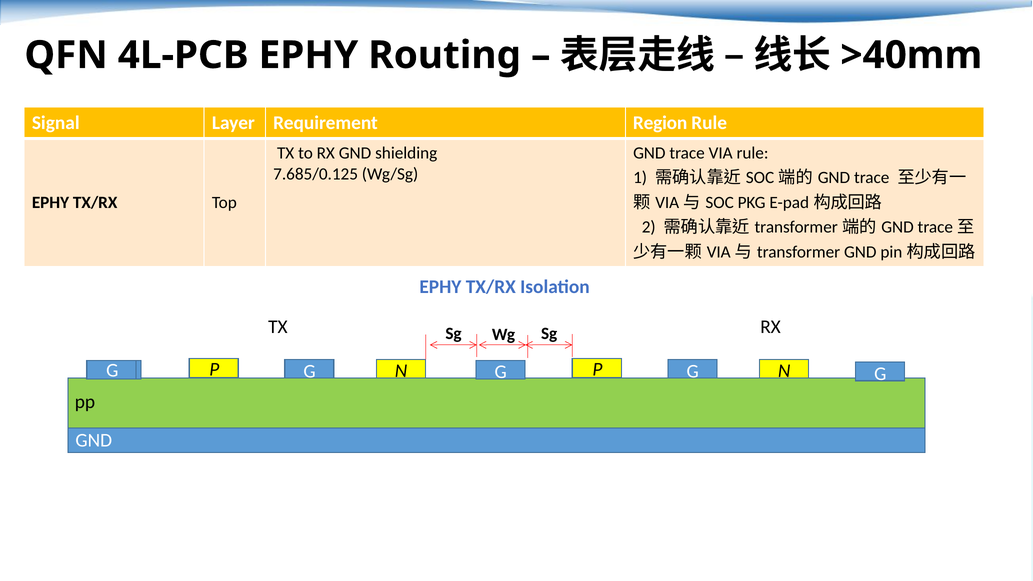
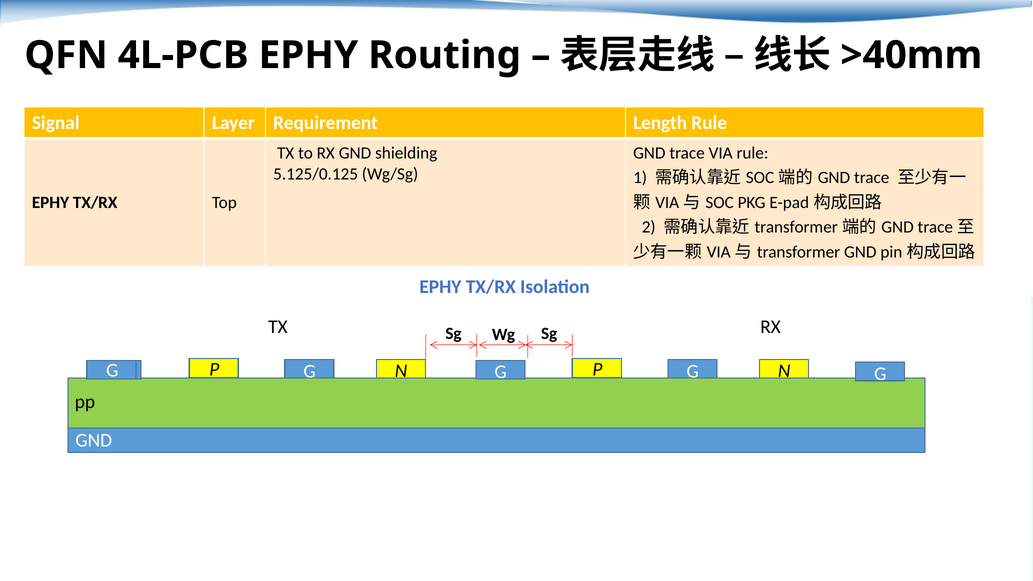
Region: Region -> Length
7.685/0.125: 7.685/0.125 -> 5.125/0.125
